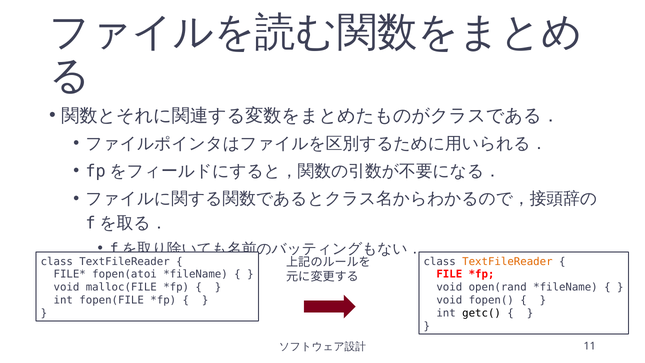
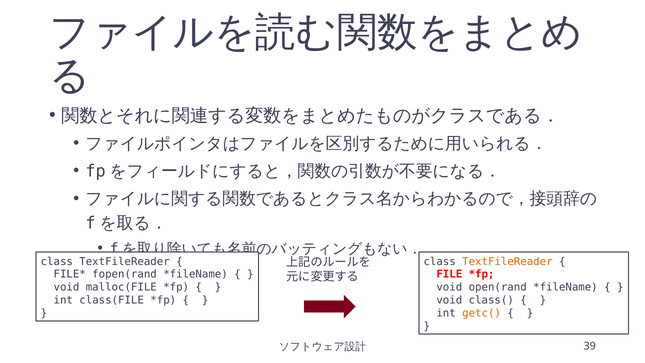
fopen(atoi: fopen(atoi -> fopen(rand
fopen(FILE: fopen(FILE -> class(FILE
fopen(: fopen( -> class(
getc( colour: black -> orange
11: 11 -> 39
